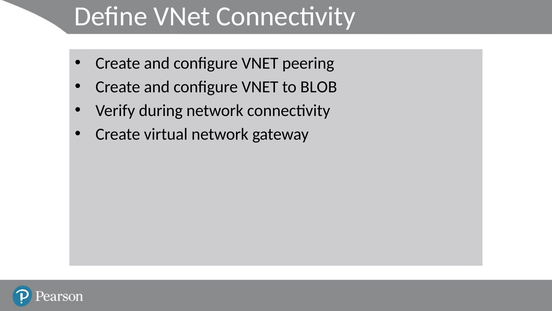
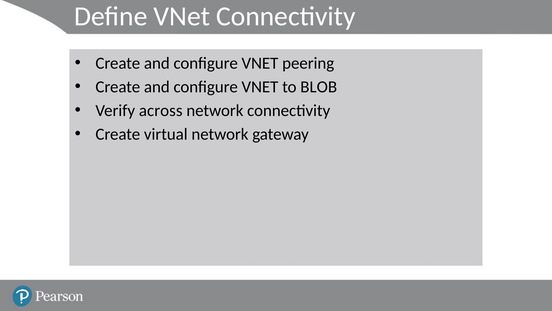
during: during -> across
